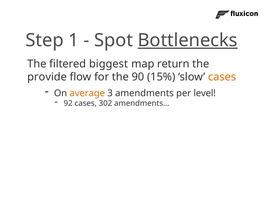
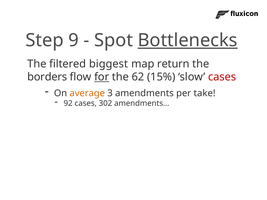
1: 1 -> 9
provide: provide -> borders
for underline: none -> present
90: 90 -> 62
cases at (222, 77) colour: orange -> red
level: level -> take
